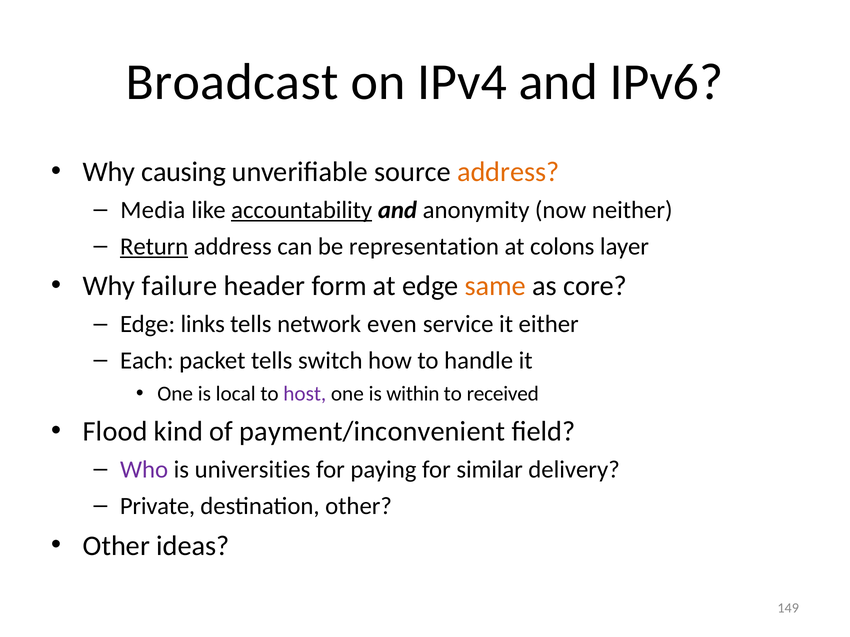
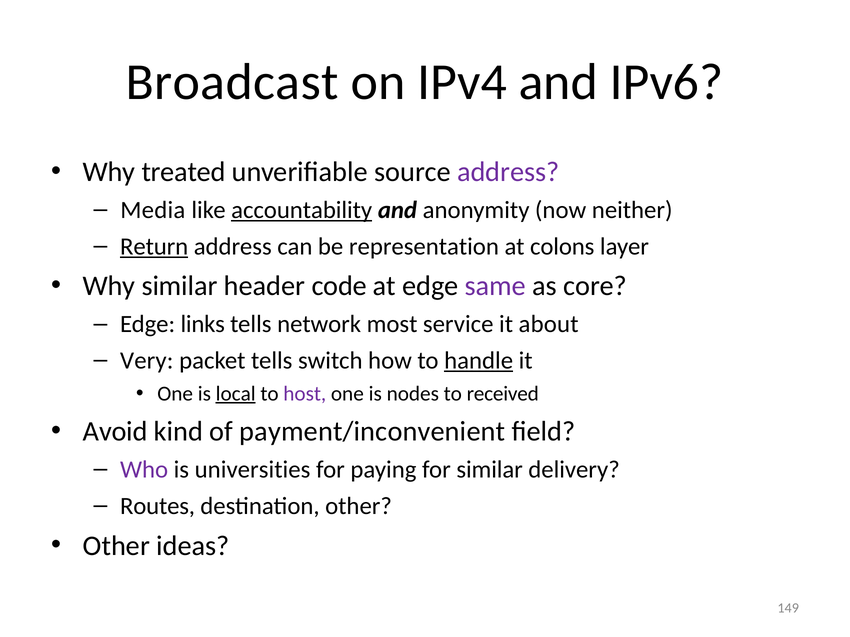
causing: causing -> treated
address at (508, 172) colour: orange -> purple
Why failure: failure -> similar
form: form -> code
same colour: orange -> purple
even: even -> most
either: either -> about
Each: Each -> Very
handle underline: none -> present
local underline: none -> present
within: within -> nodes
Flood: Flood -> Avoid
Private: Private -> Routes
